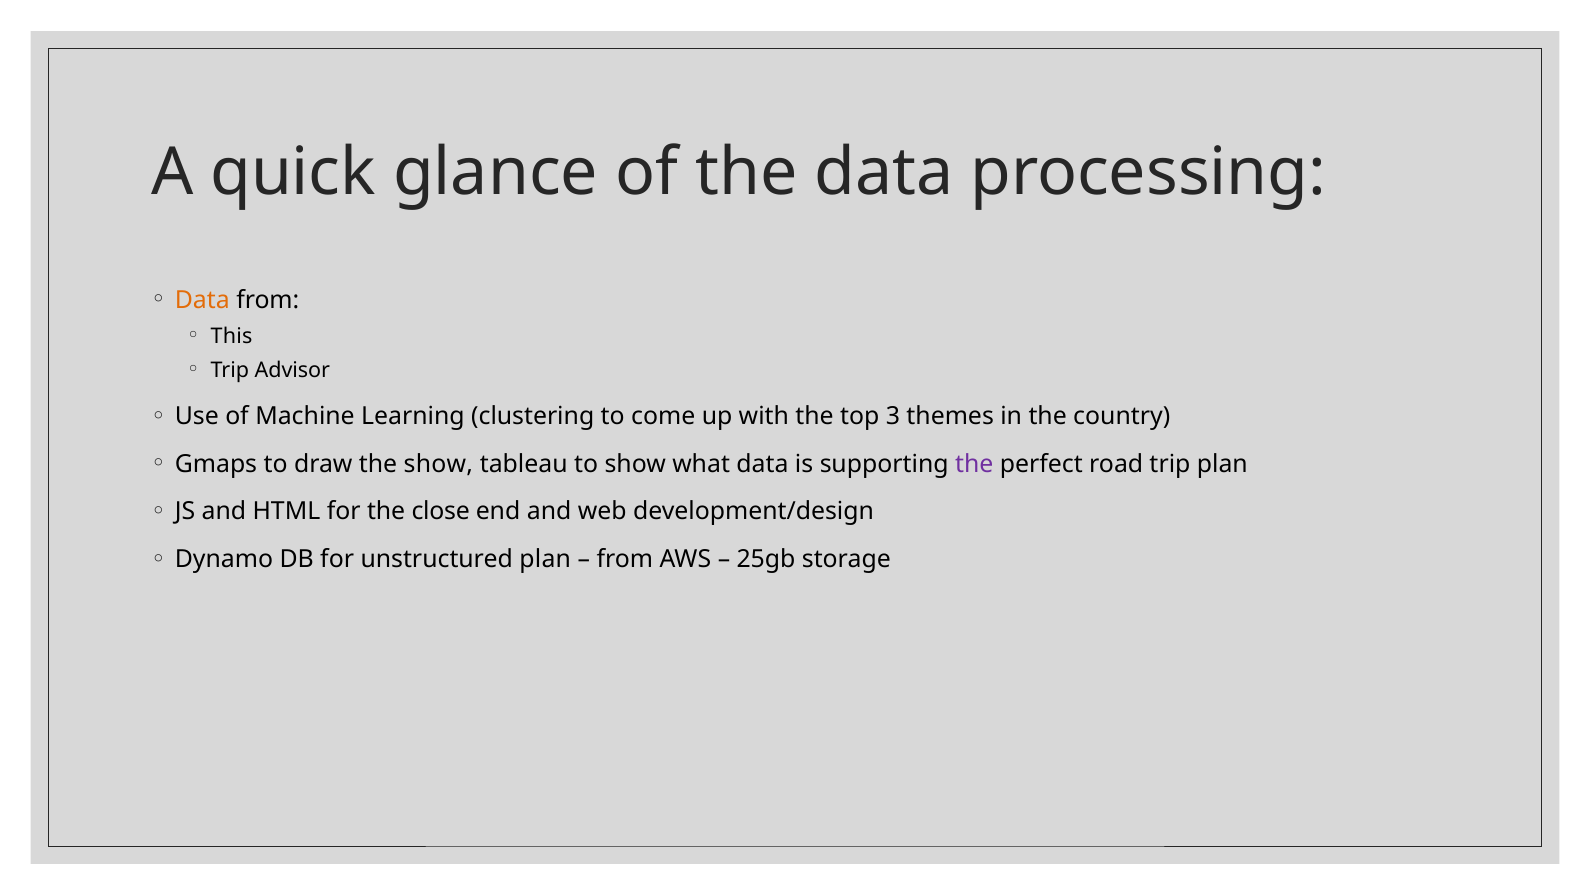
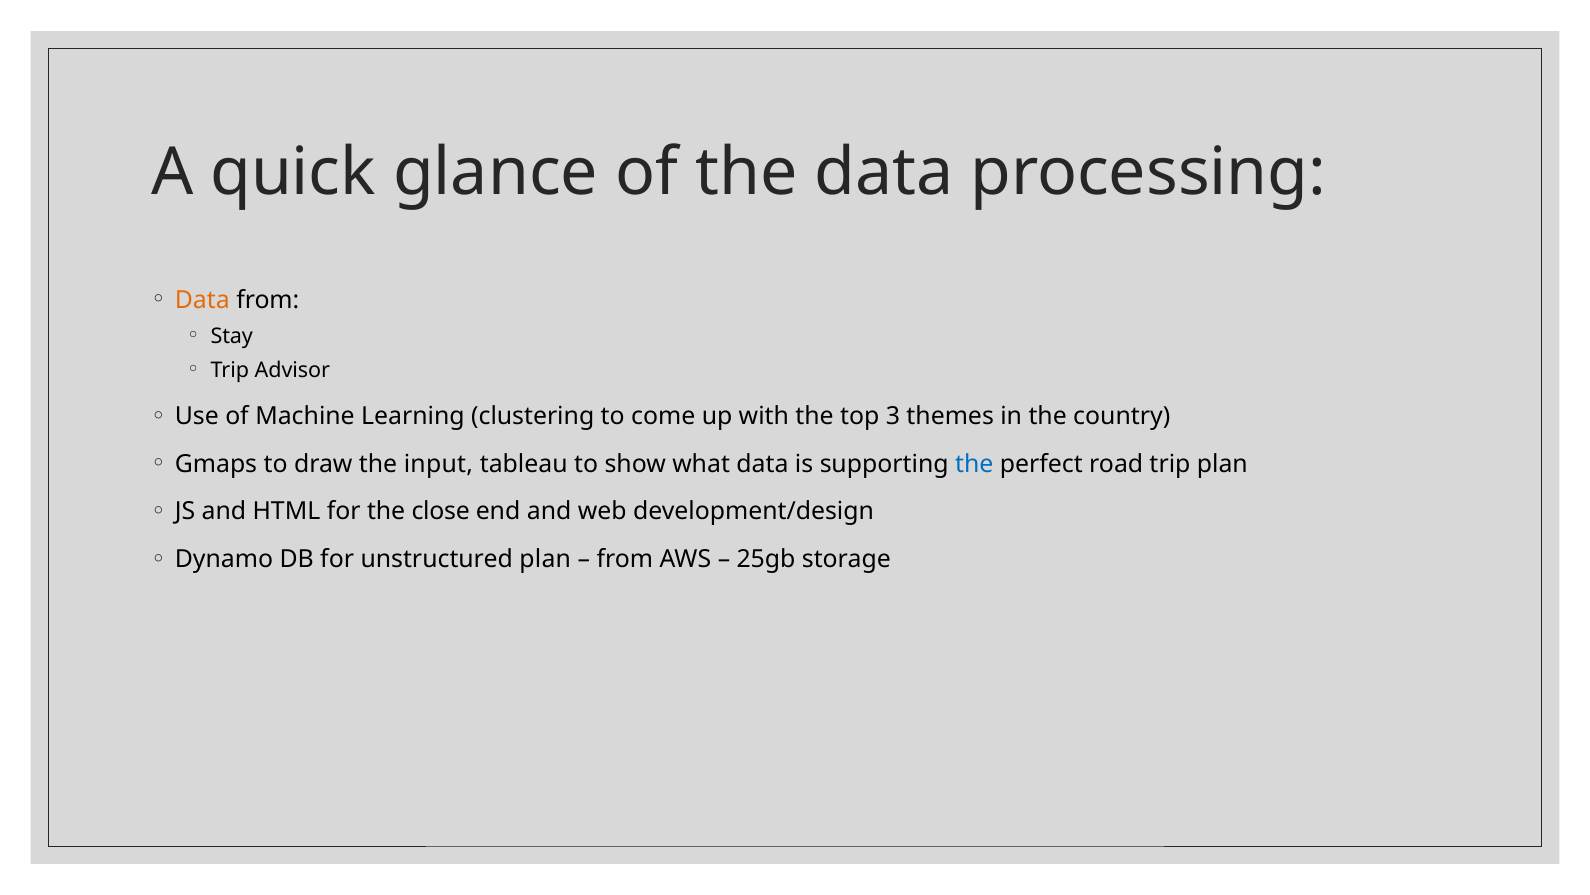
This: This -> Stay
the show: show -> input
the at (974, 463) colour: purple -> blue
